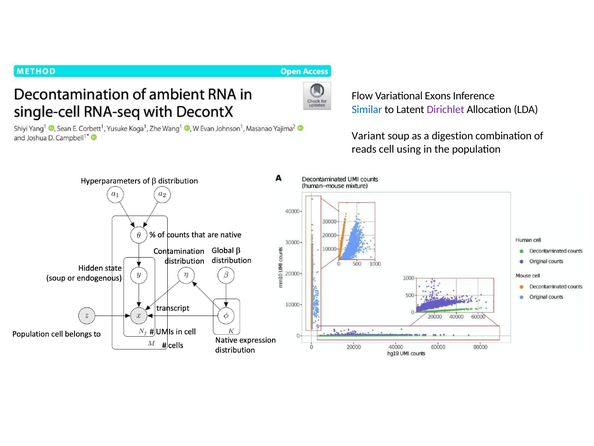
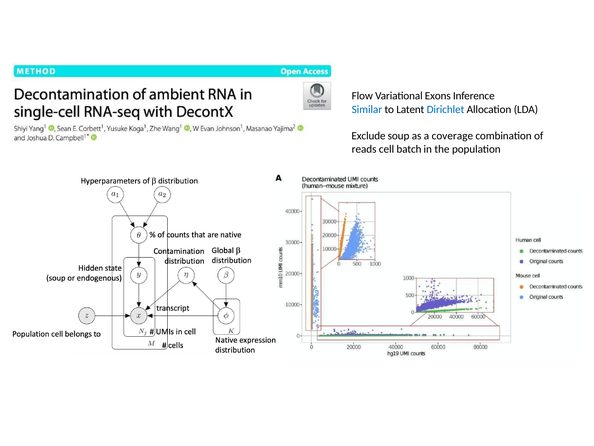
Dirichlet colour: purple -> blue
Variant: Variant -> Exclude
digestion: digestion -> coverage
using: using -> batch
